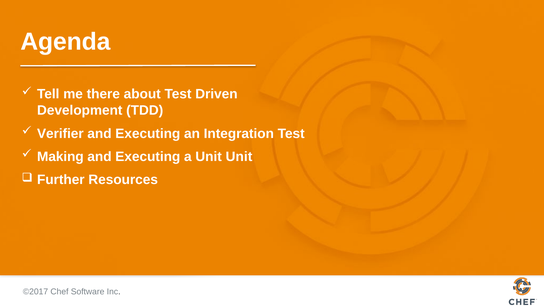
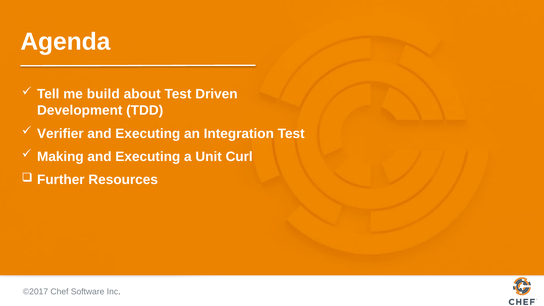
there: there -> build
Unit Unit: Unit -> Curl
